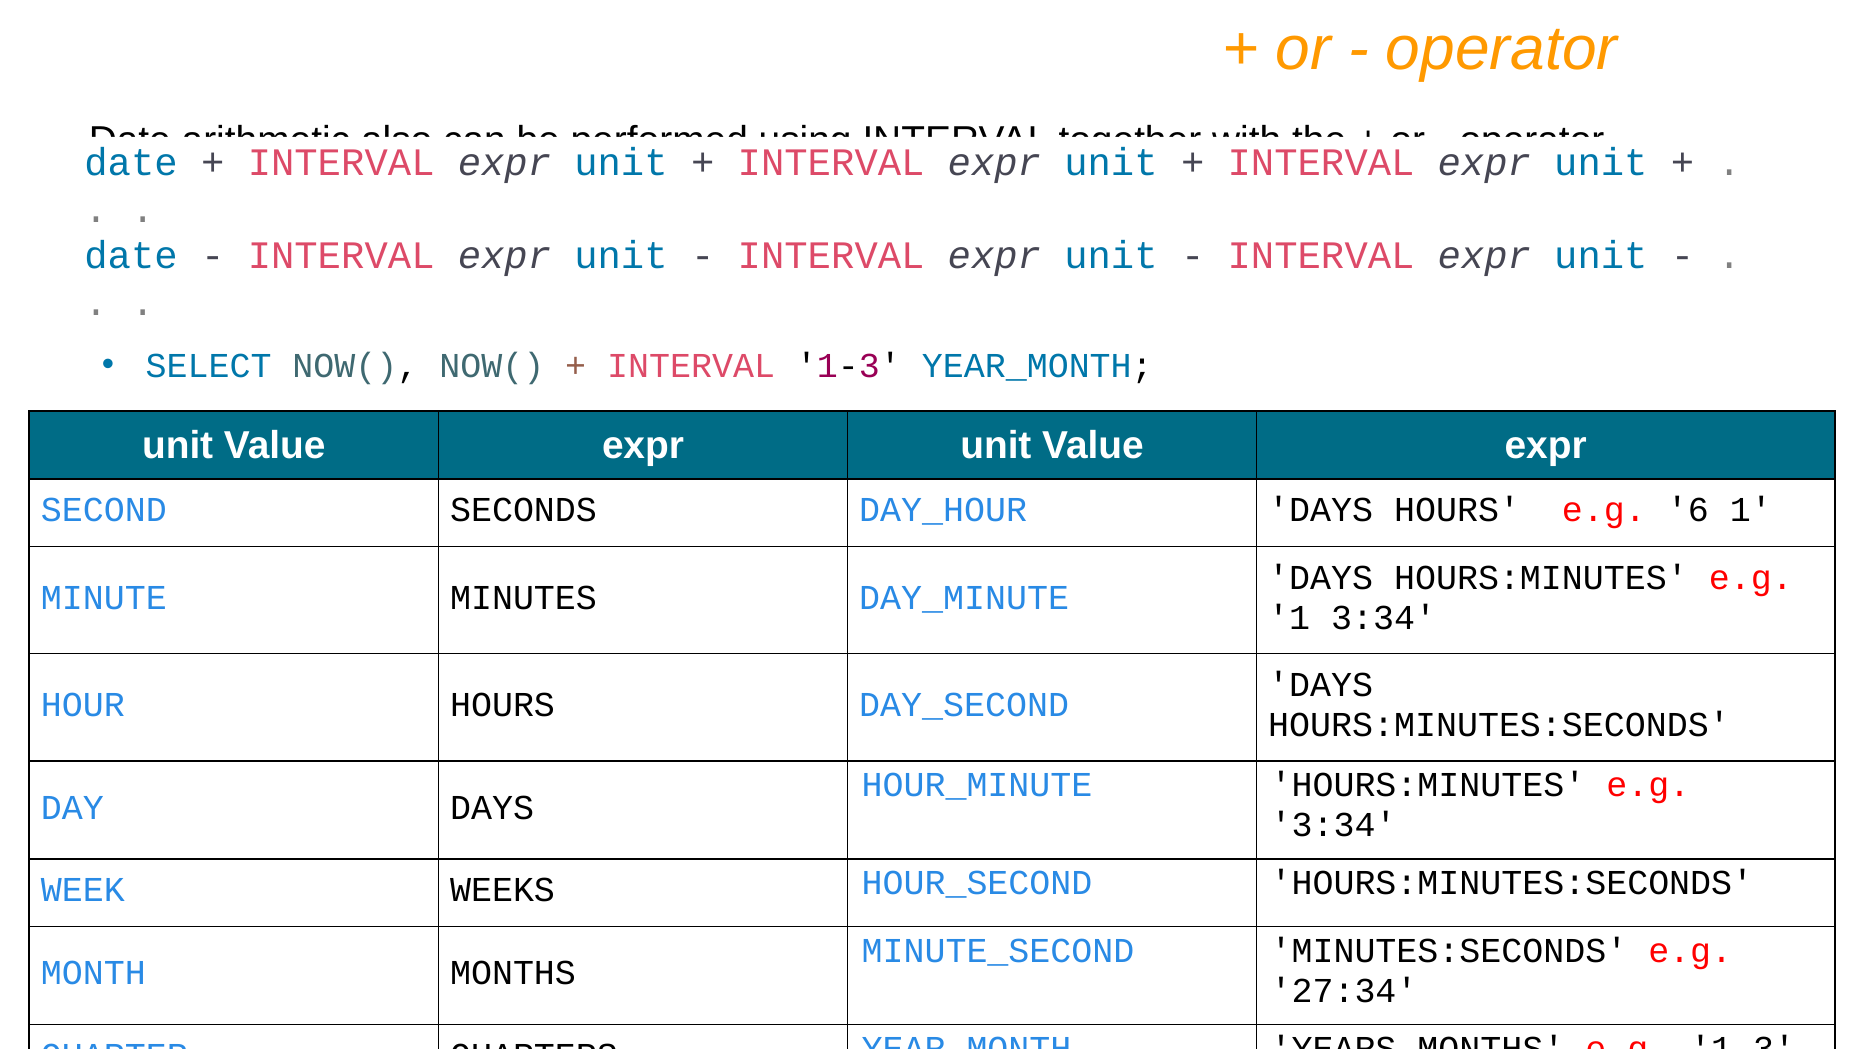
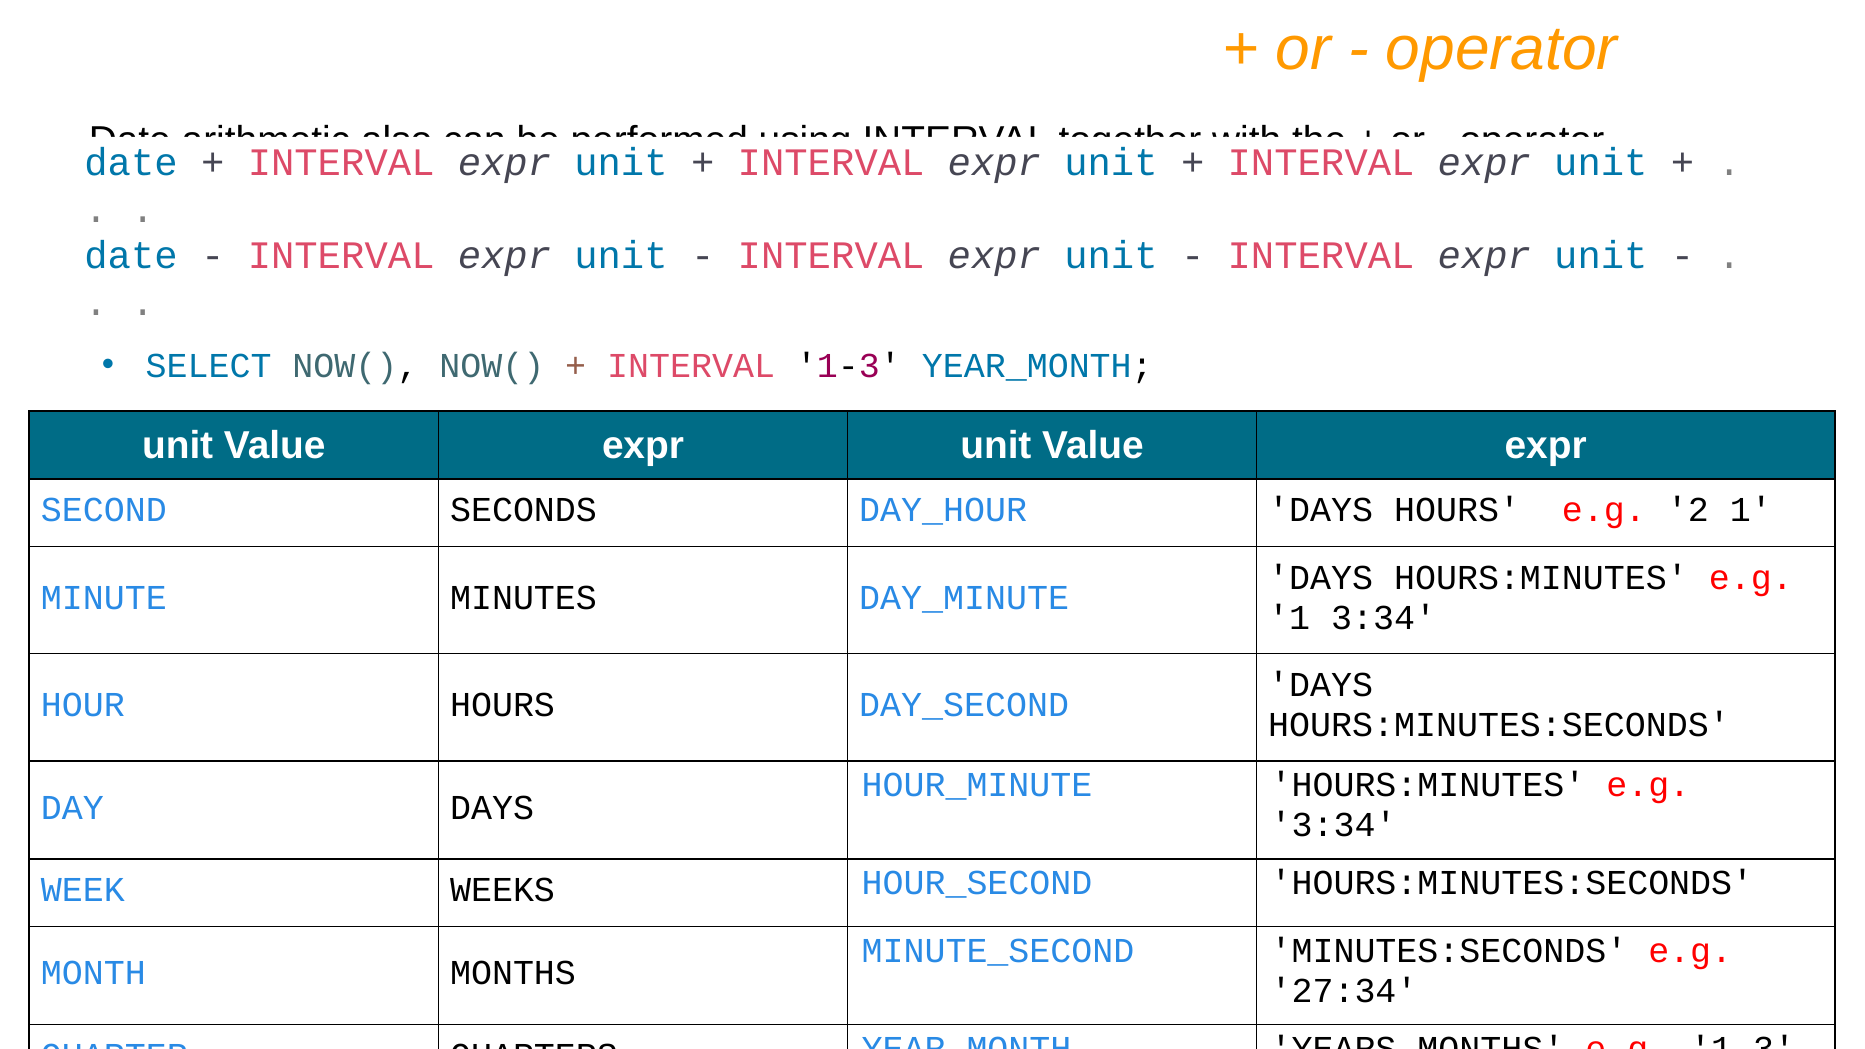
6: 6 -> 2
